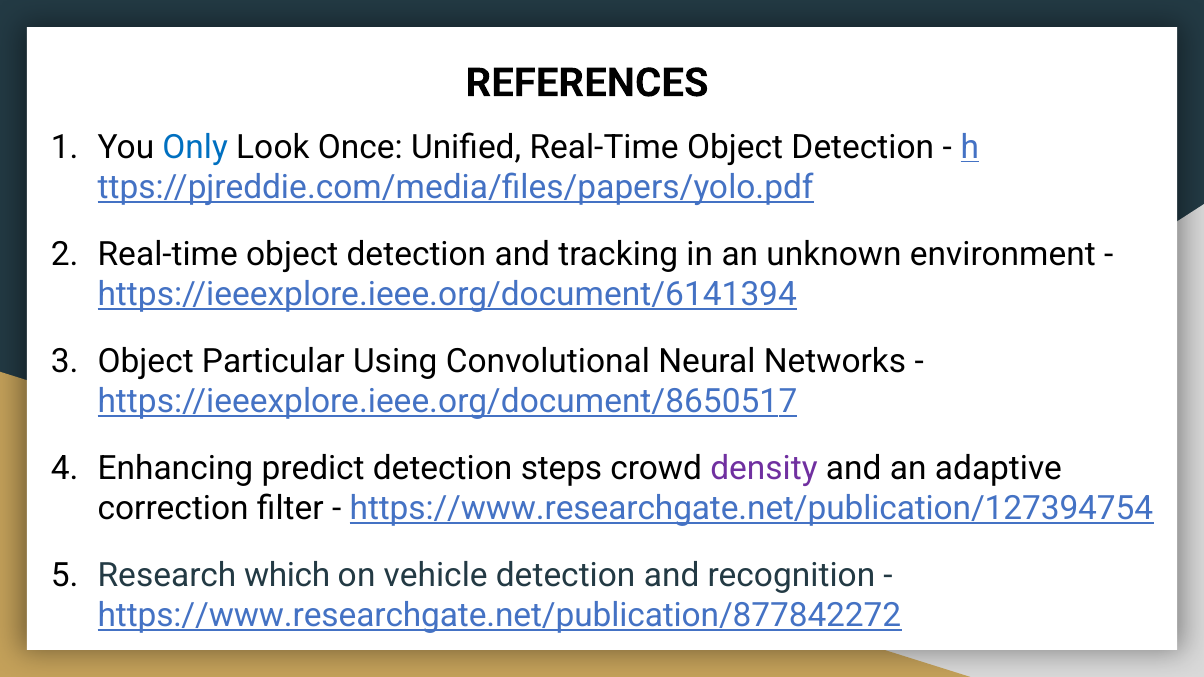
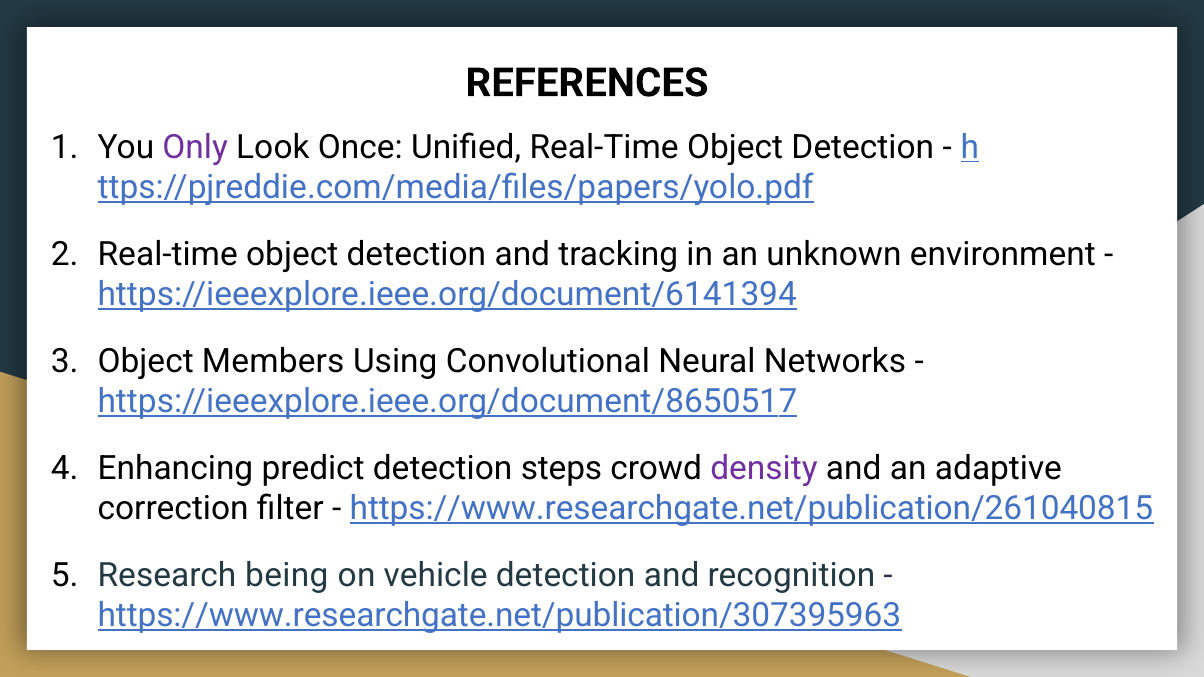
Only colour: blue -> purple
Particular: Particular -> Members
https://www.researchgate.net/publication/127394754: https://www.researchgate.net/publication/127394754 -> https://www.researchgate.net/publication/261040815
which: which -> being
https://www.researchgate.net/publication/877842272: https://www.researchgate.net/publication/877842272 -> https://www.researchgate.net/publication/307395963
